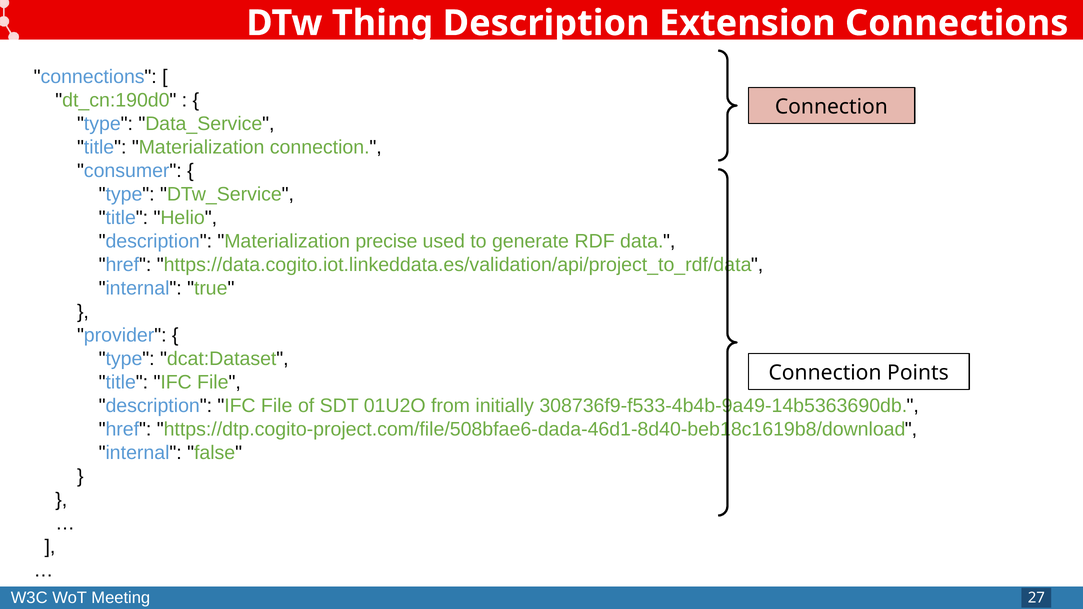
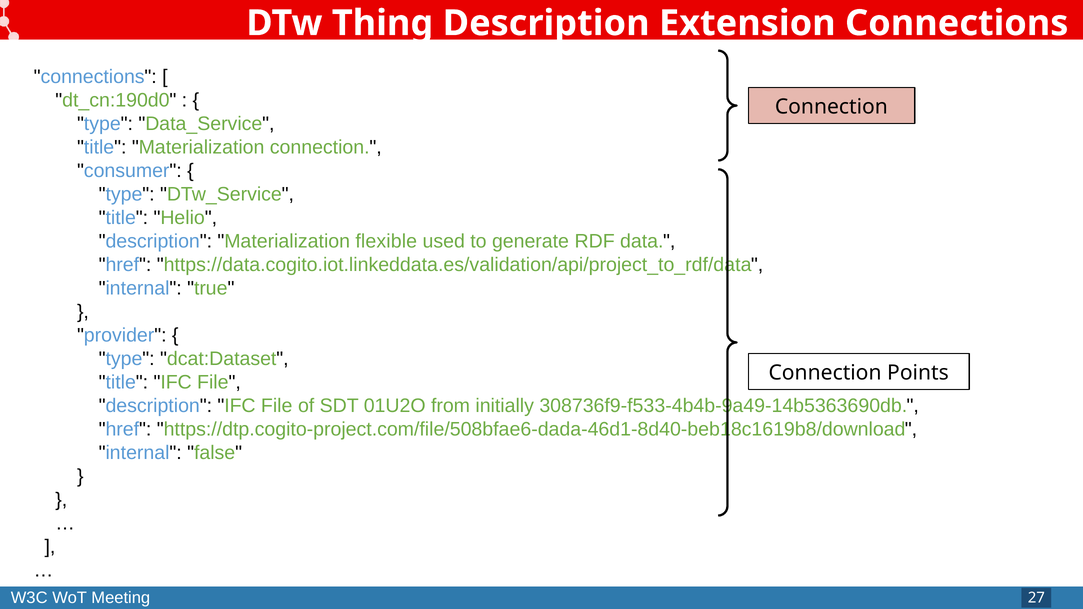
precise: precise -> flexible
